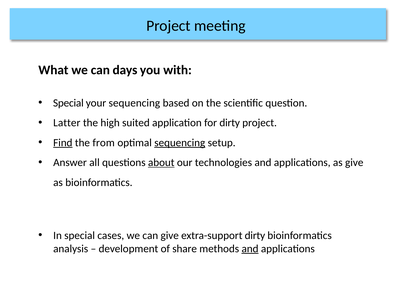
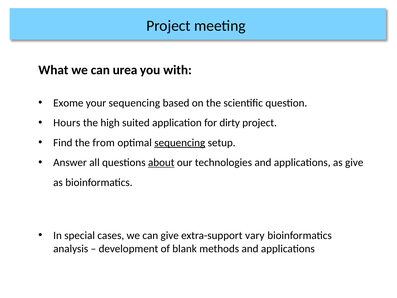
days: days -> urea
Special at (68, 103): Special -> Exome
Latter: Latter -> Hours
Find underline: present -> none
extra-support dirty: dirty -> vary
share: share -> blank
and at (250, 248) underline: present -> none
